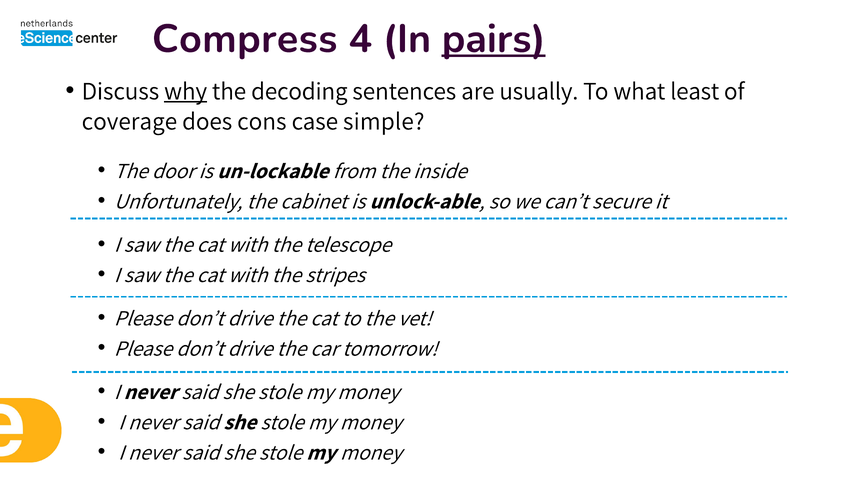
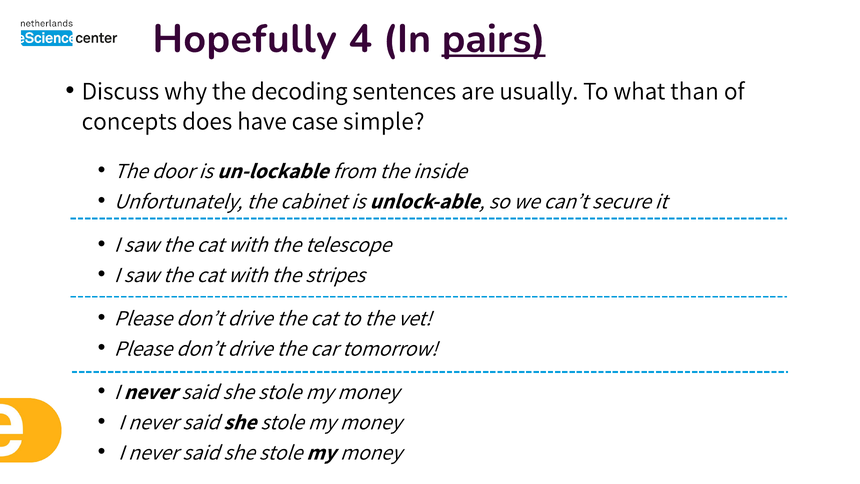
Compress: Compress -> Hopefully
why underline: present -> none
least: least -> than
coverage: coverage -> concepts
cons: cons -> have
